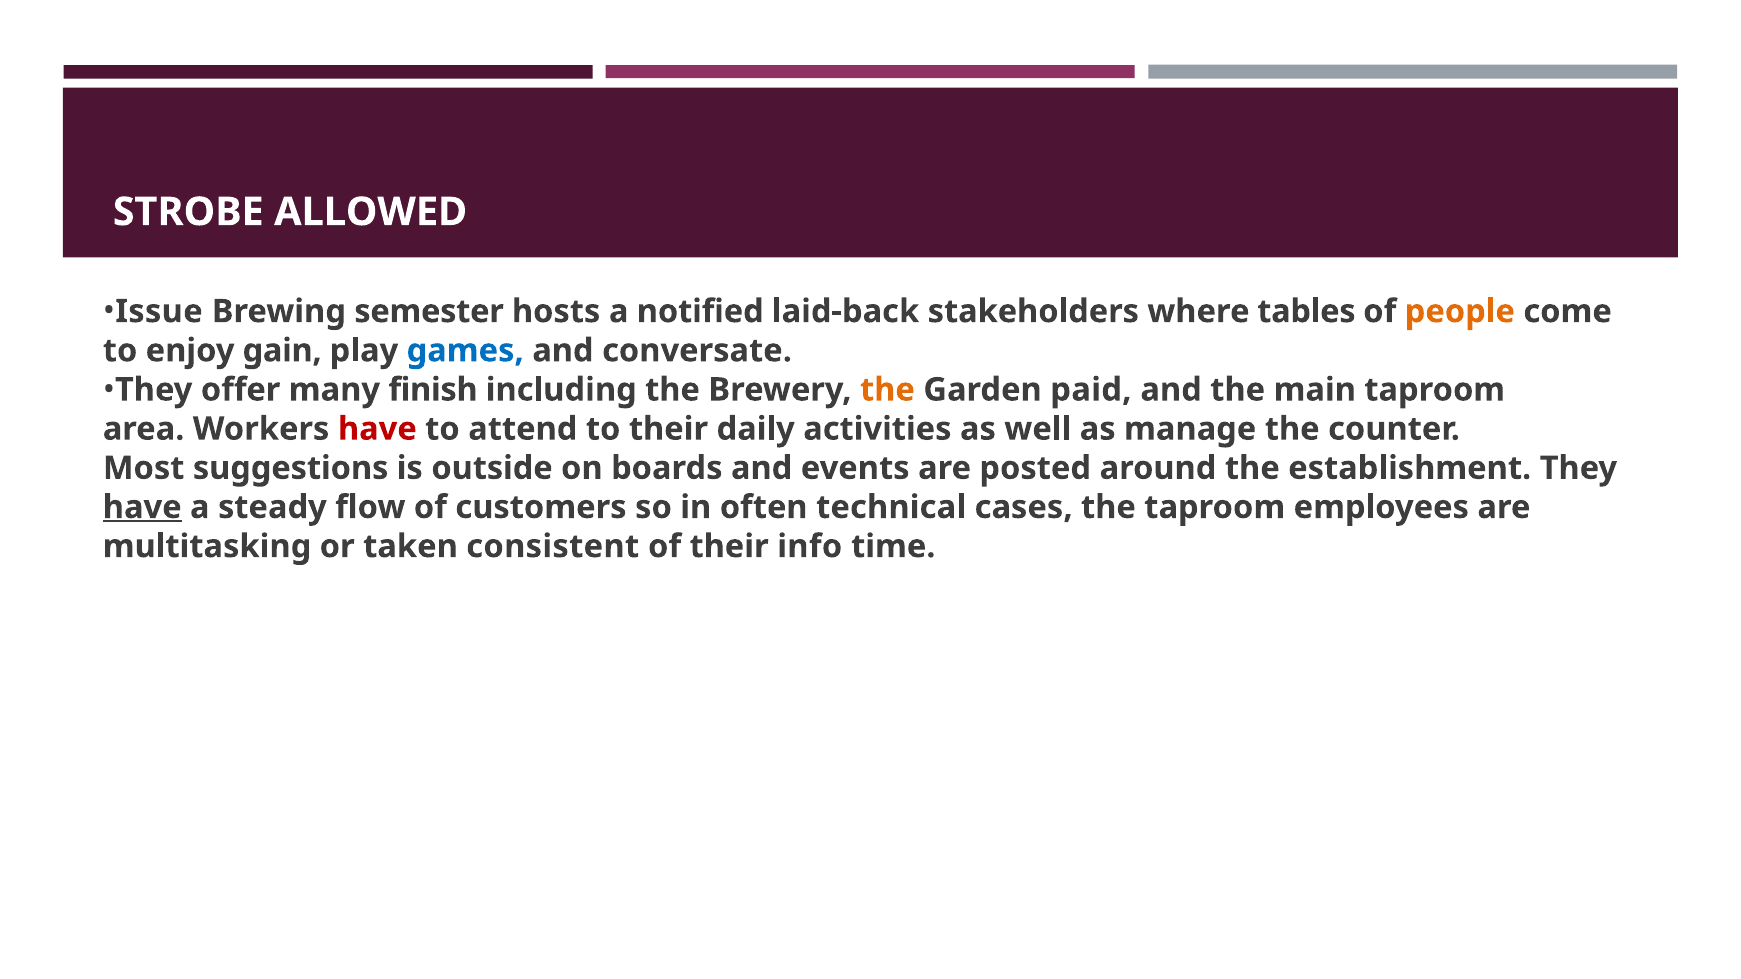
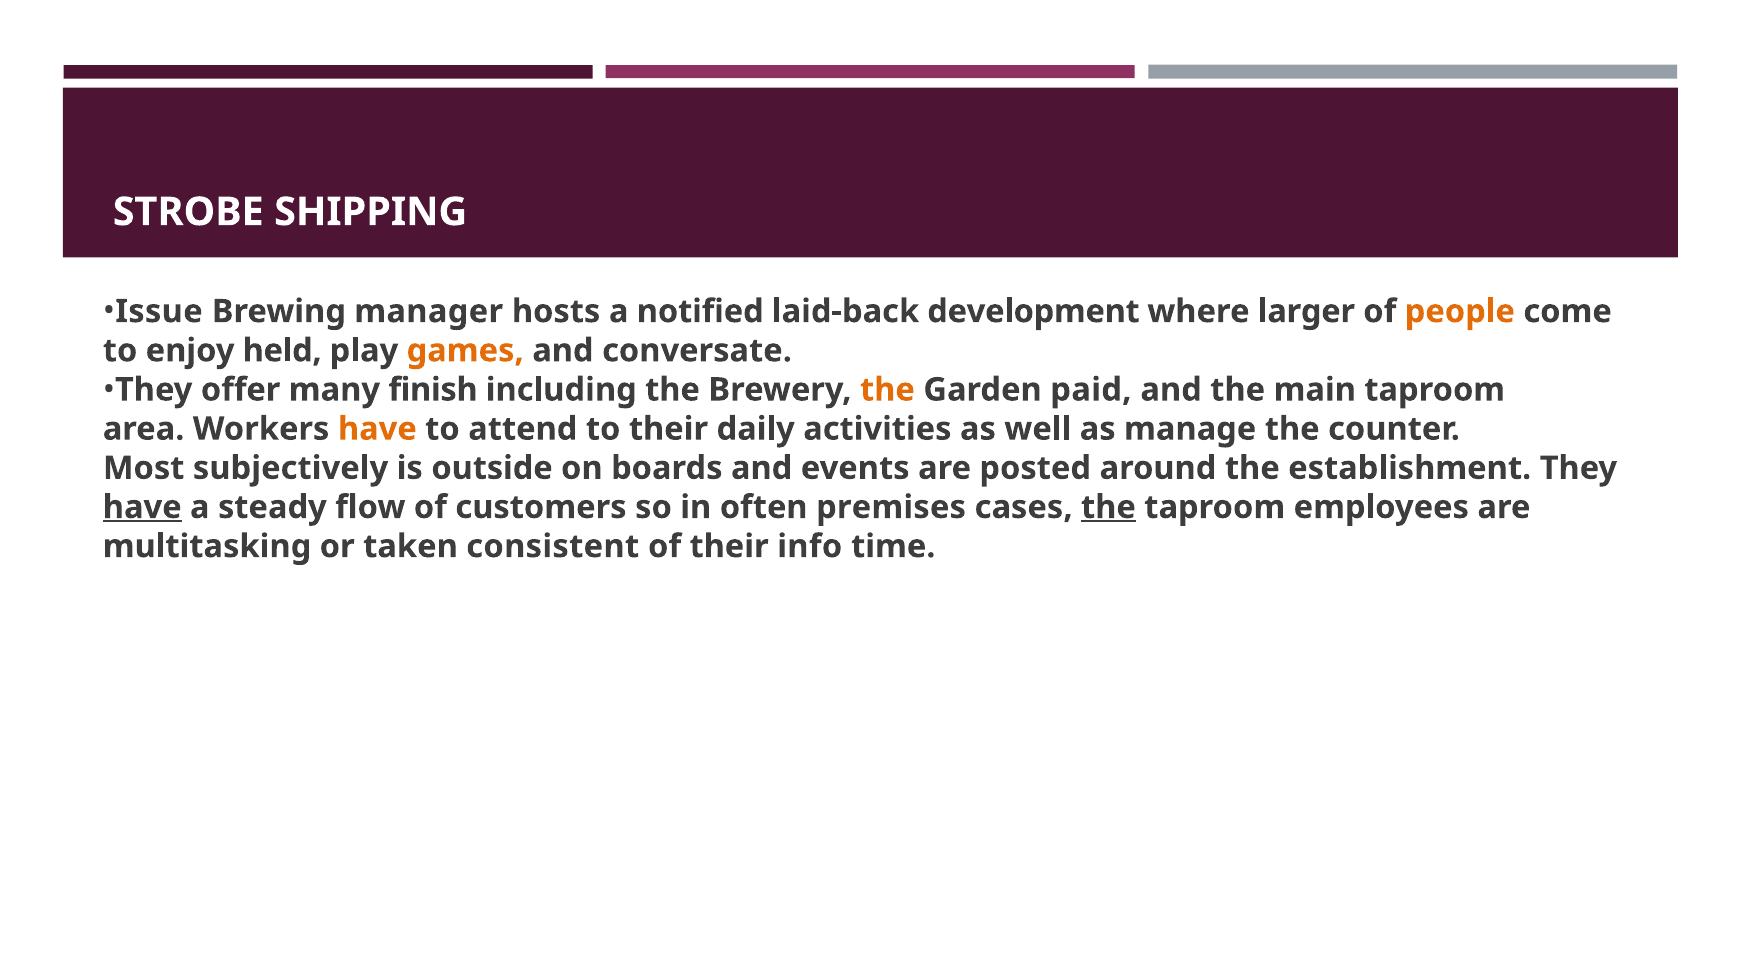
ALLOWED: ALLOWED -> SHIPPING
semester: semester -> manager
stakeholders: stakeholders -> development
tables: tables -> larger
gain: gain -> held
games colour: blue -> orange
have at (377, 429) colour: red -> orange
suggestions: suggestions -> subjectively
technical: technical -> premises
the at (1108, 507) underline: none -> present
